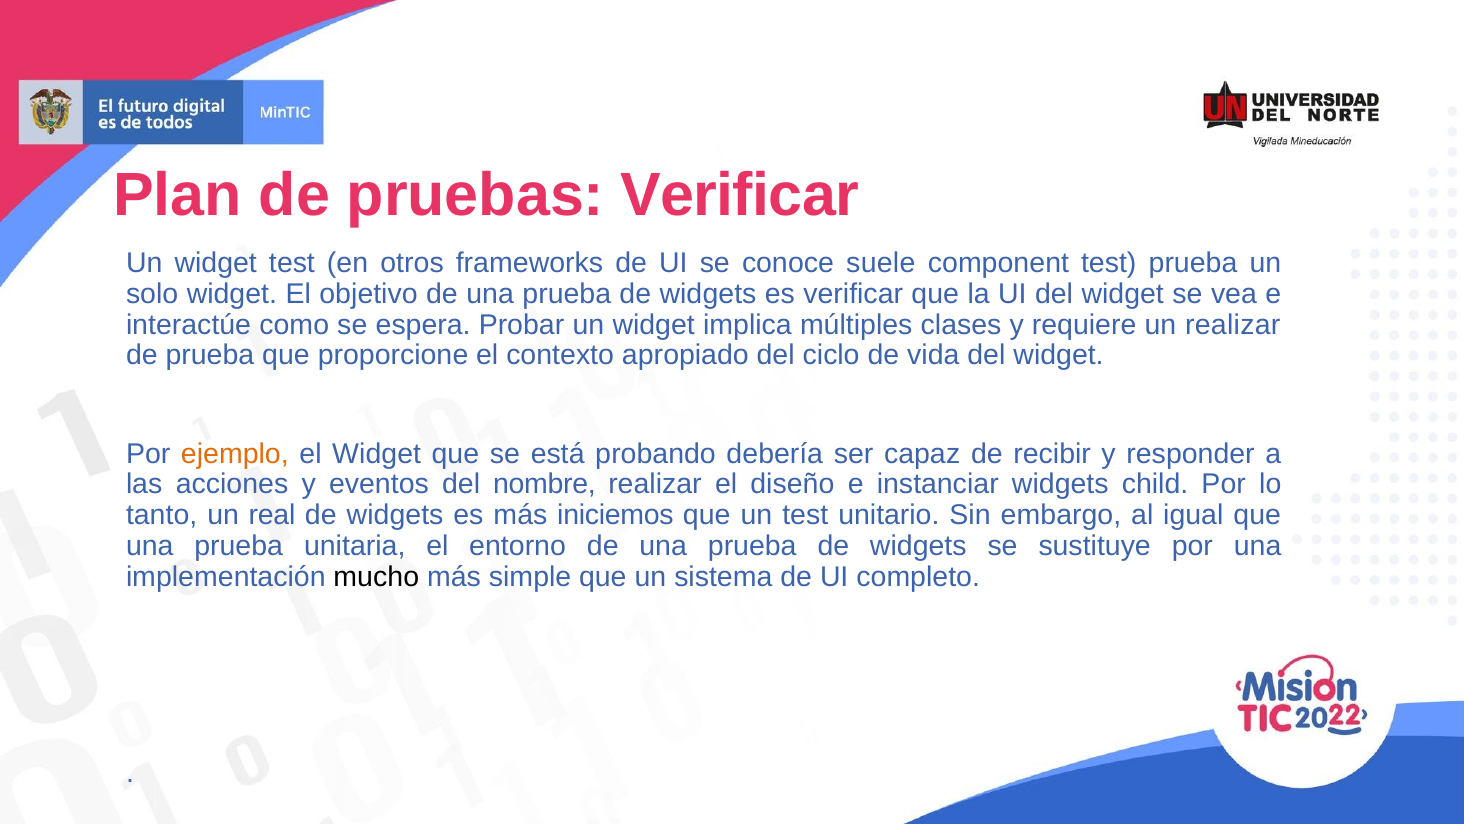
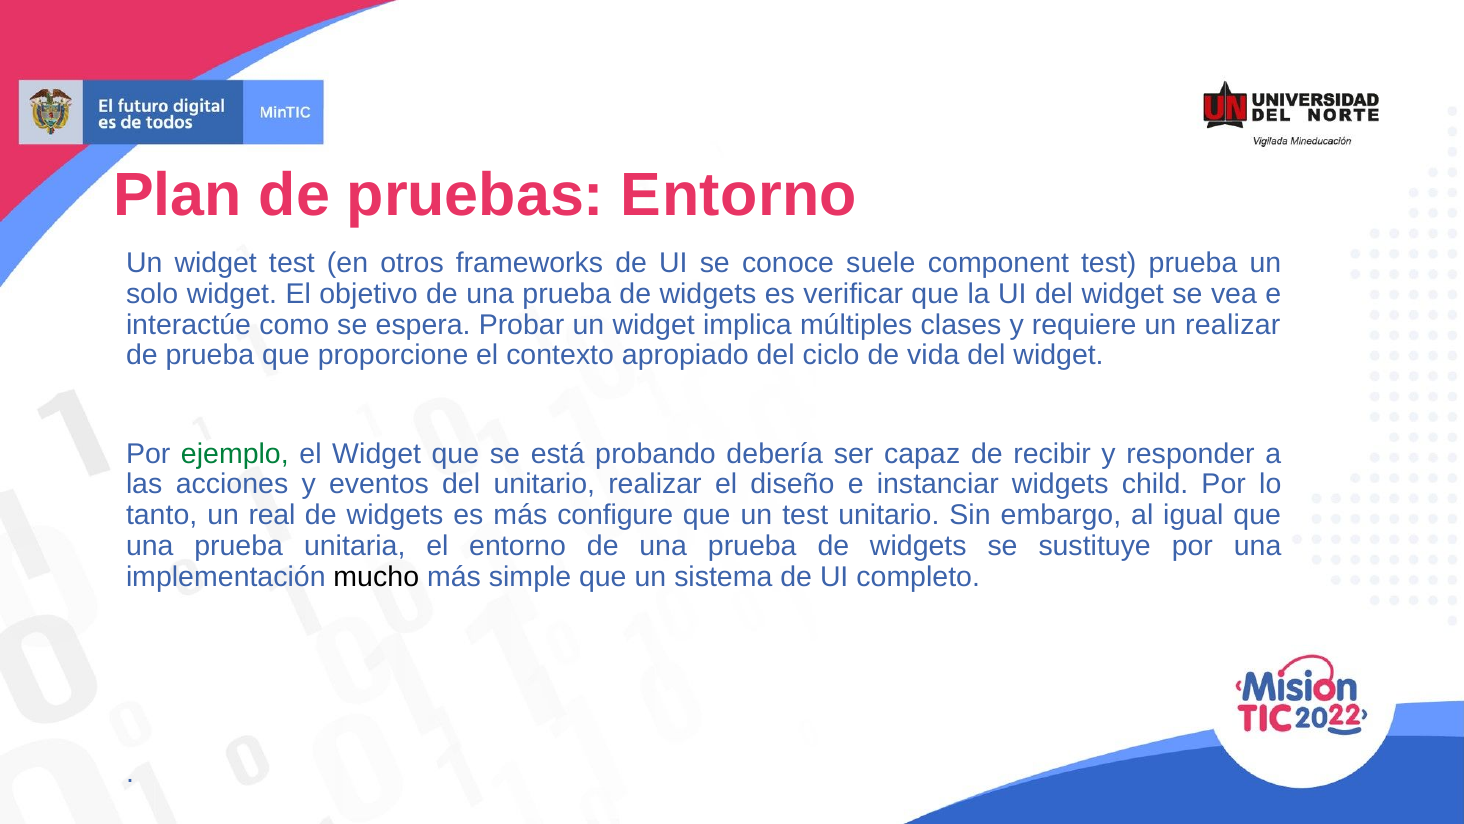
pruebas Verificar: Verificar -> Entorno
ejemplo colour: orange -> green
del nombre: nombre -> unitario
iniciemos: iniciemos -> configure
